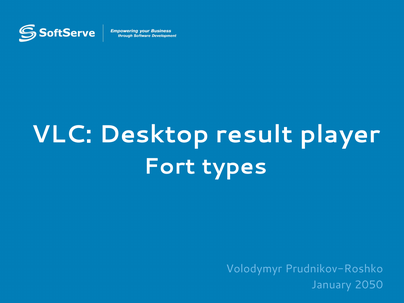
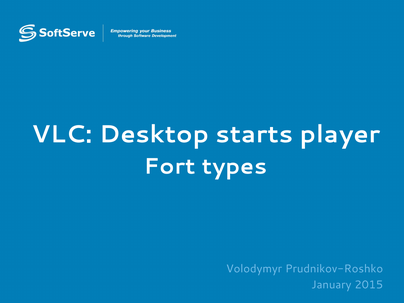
result: result -> starts
2050: 2050 -> 2015
